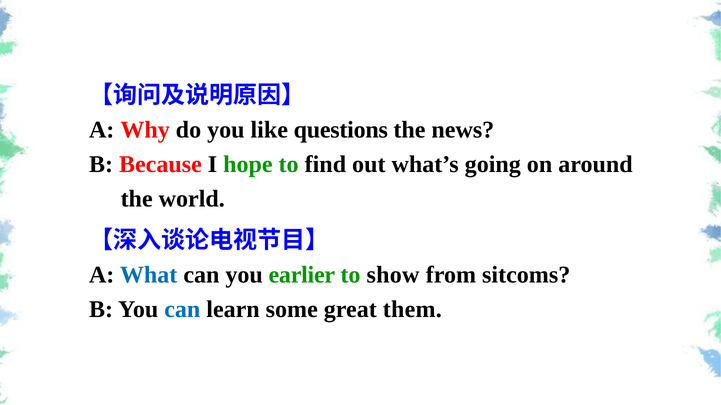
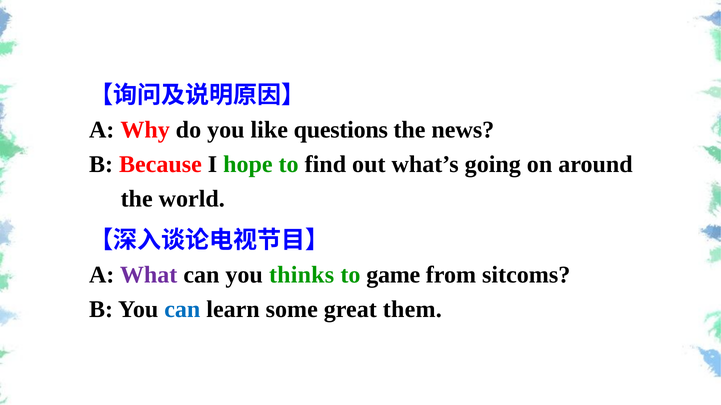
What colour: blue -> purple
earlier: earlier -> thinks
show: show -> game
